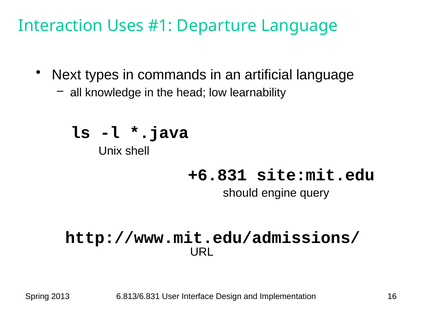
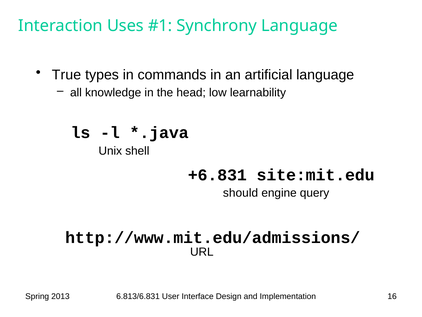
Departure: Departure -> Synchrony
Next: Next -> True
